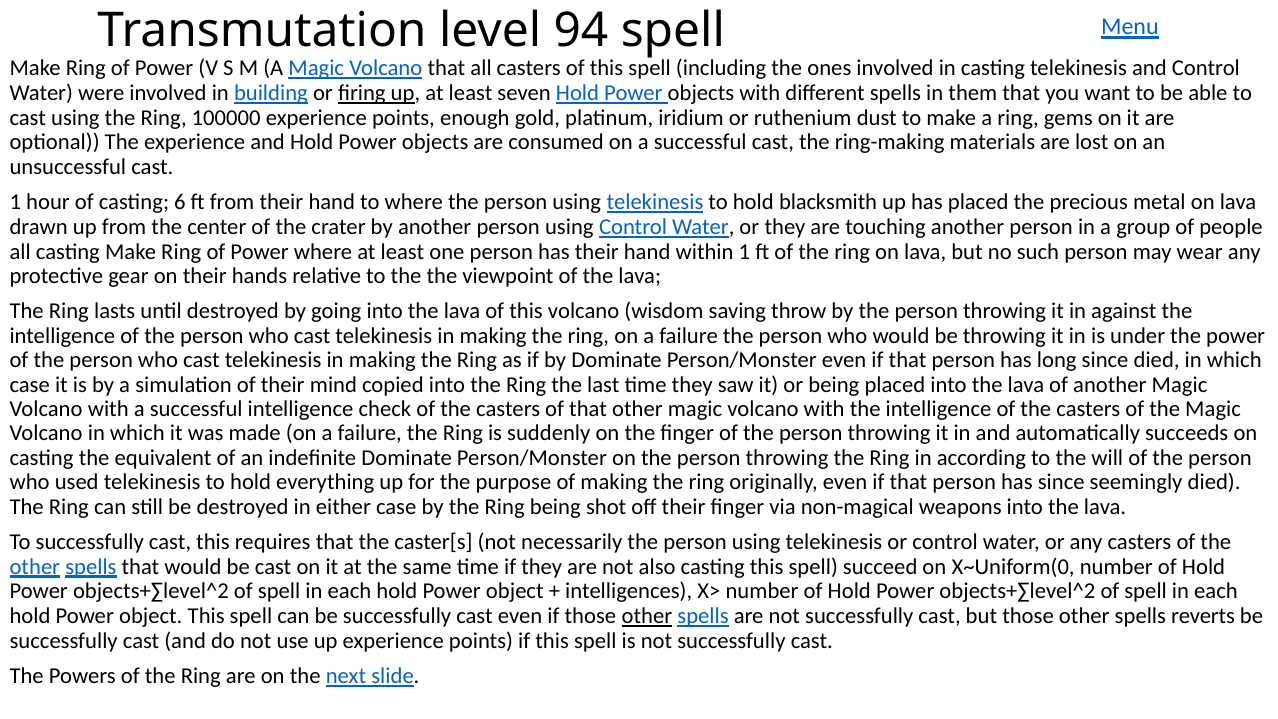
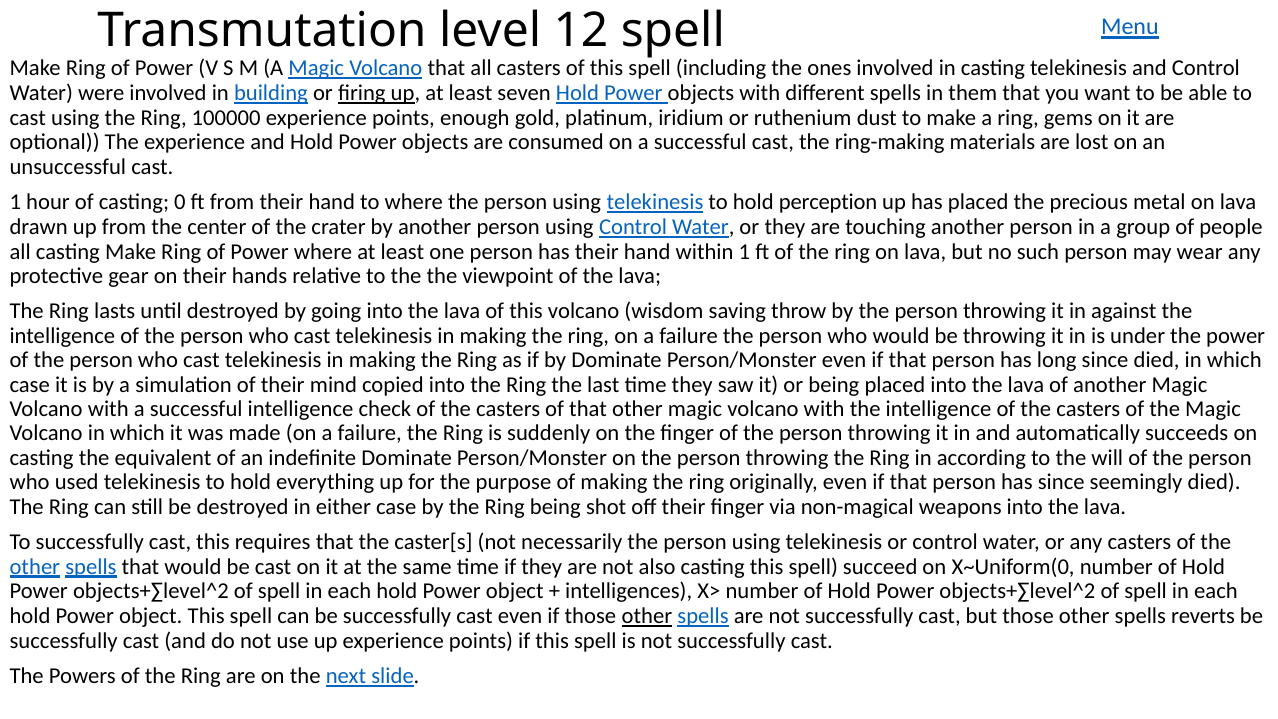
94: 94 -> 12
6: 6 -> 0
blacksmith: blacksmith -> perception
